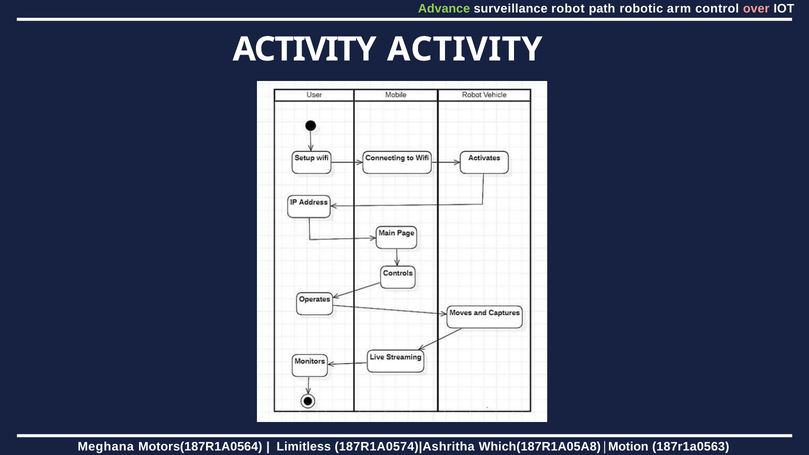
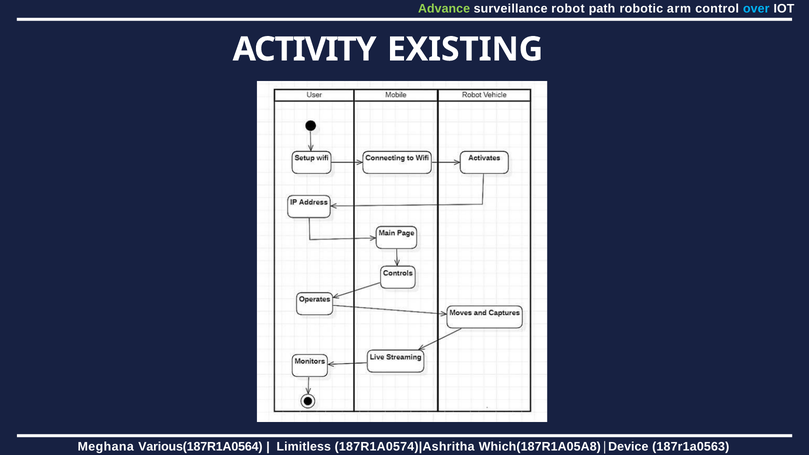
over colour: pink -> light blue
ACTIVITY ACTIVITY: ACTIVITY -> EXISTING
Motors(187R1A0564: Motors(187R1A0564 -> Various(187R1A0564
Motion: Motion -> Device
